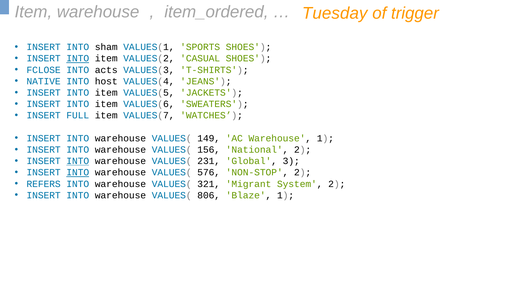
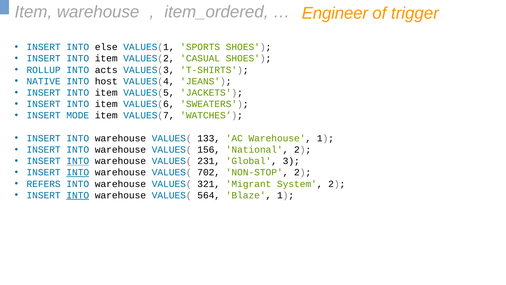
Tuesday: Tuesday -> Engineer
sham: sham -> else
INTO at (78, 58) underline: present -> none
FCLOSE: FCLOSE -> ROLLUP
FULL: FULL -> MODE
149: 149 -> 133
576: 576 -> 702
INTO at (78, 195) underline: none -> present
806: 806 -> 564
